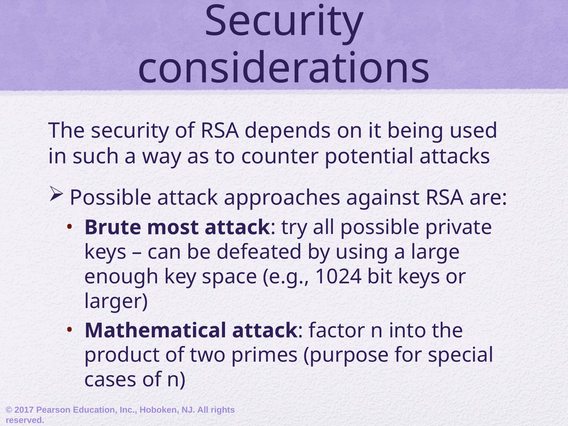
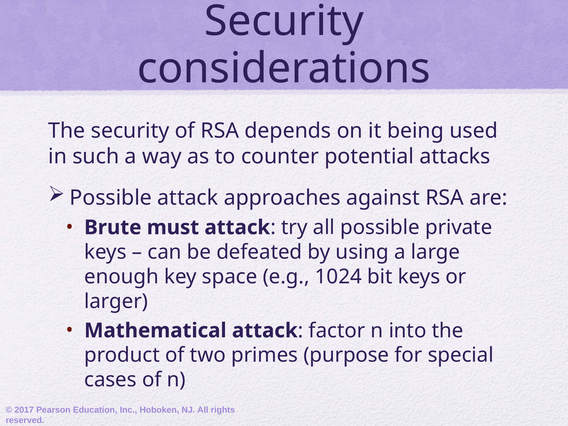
most: most -> must
